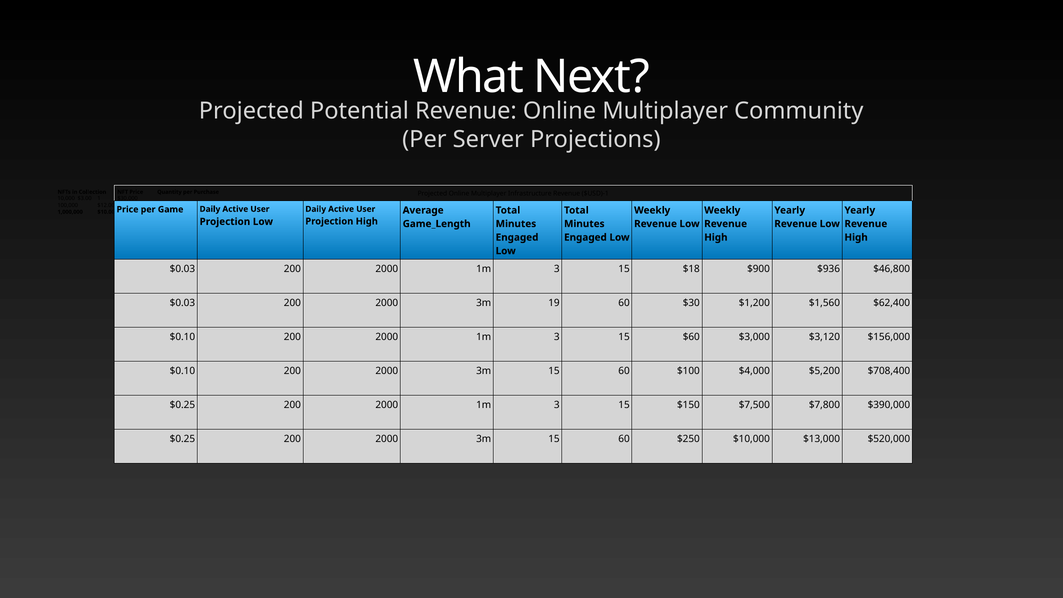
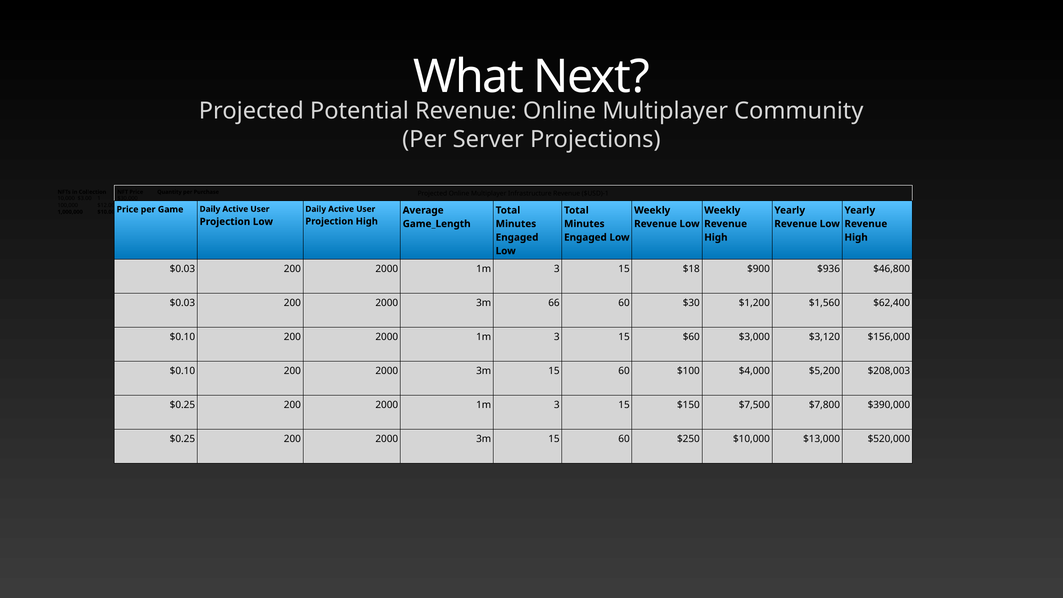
19: 19 -> 66
$708,400: $708,400 -> $208,003
